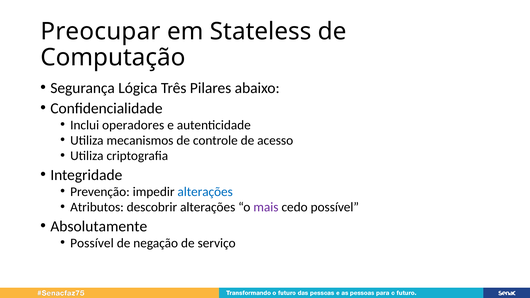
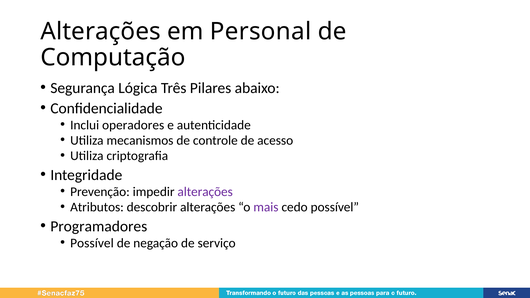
Preocupar at (101, 31): Preocupar -> Alterações
Stateless: Stateless -> Personal
alterações at (205, 192) colour: blue -> purple
Absolutamente: Absolutamente -> Programadores
